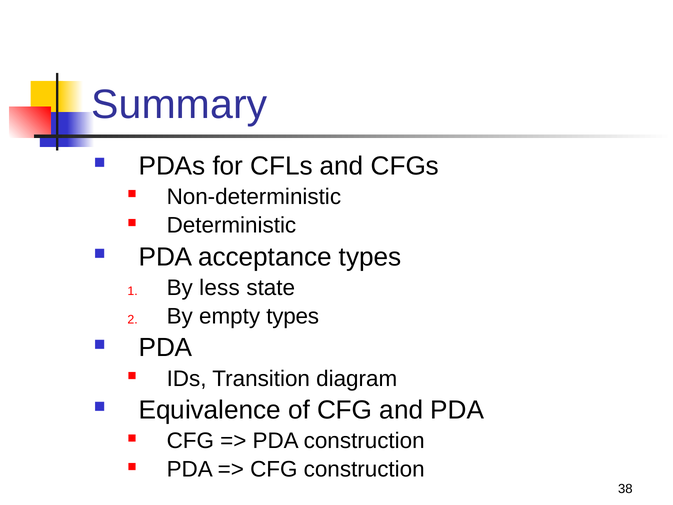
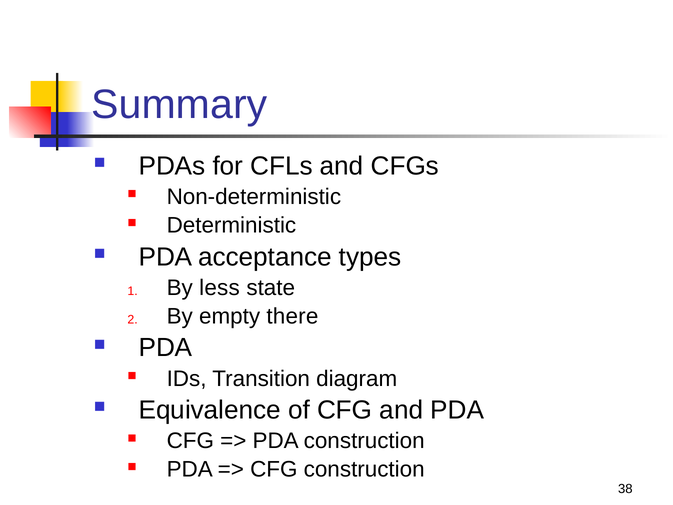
empty types: types -> there
